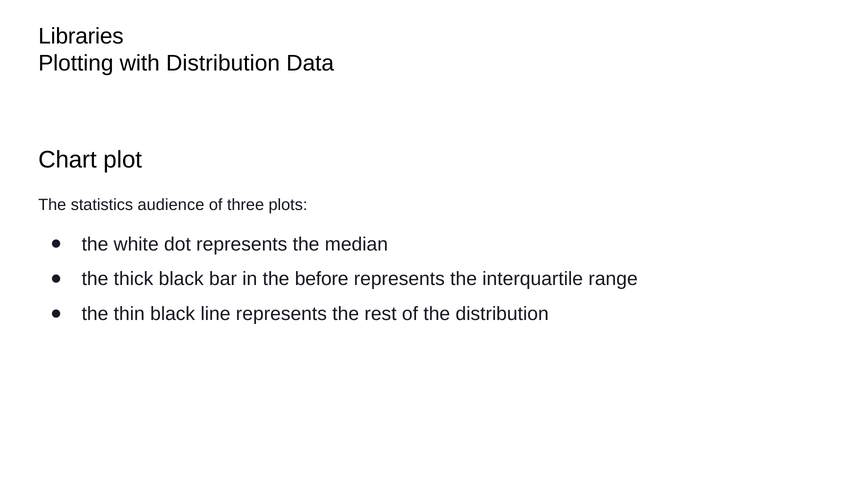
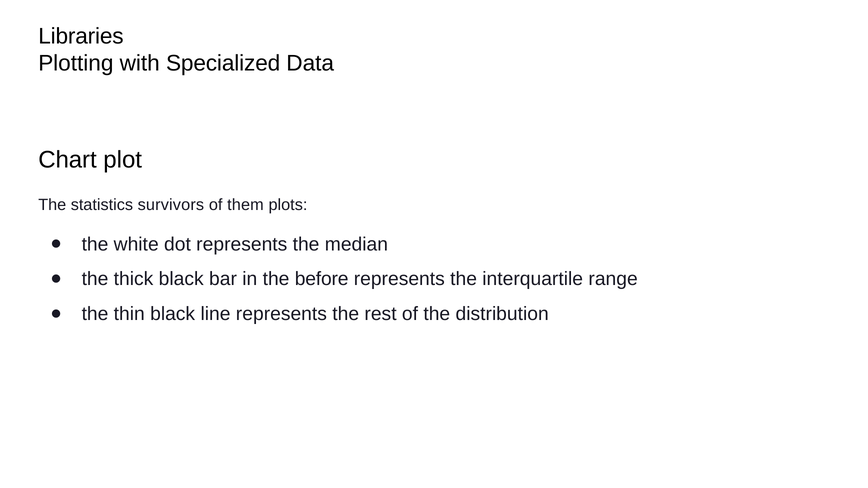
with Distribution: Distribution -> Specialized
audience: audience -> survivors
three: three -> them
